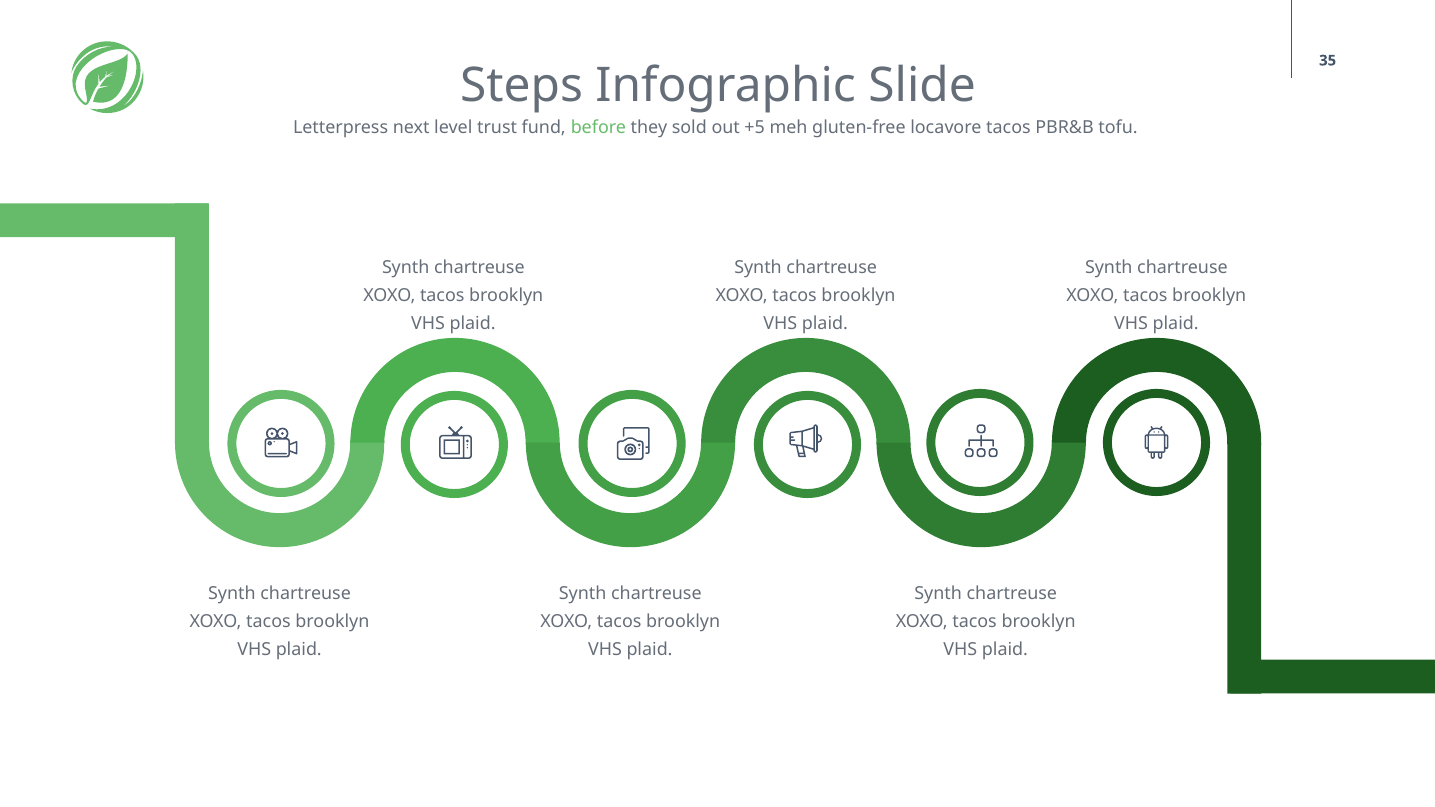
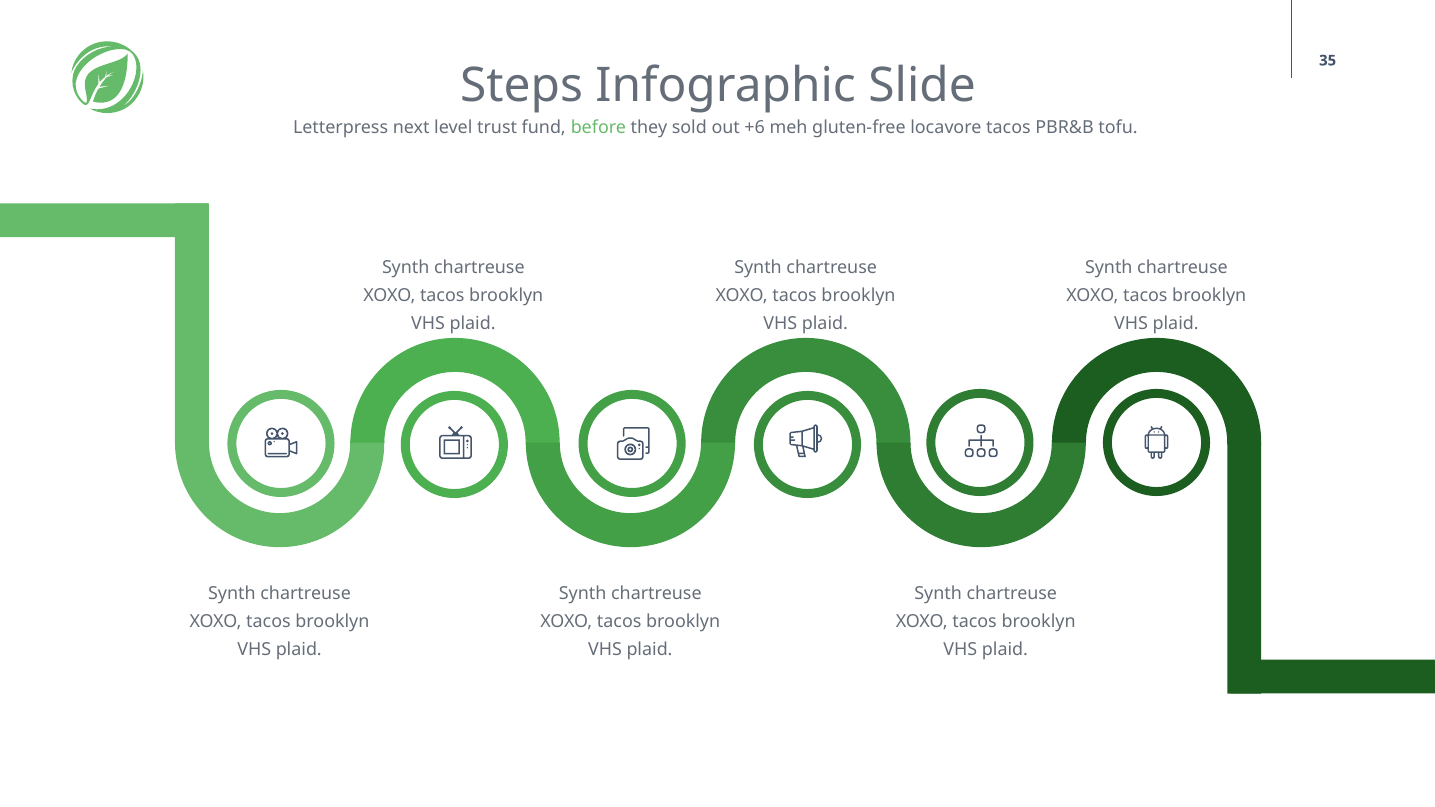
+5: +5 -> +6
